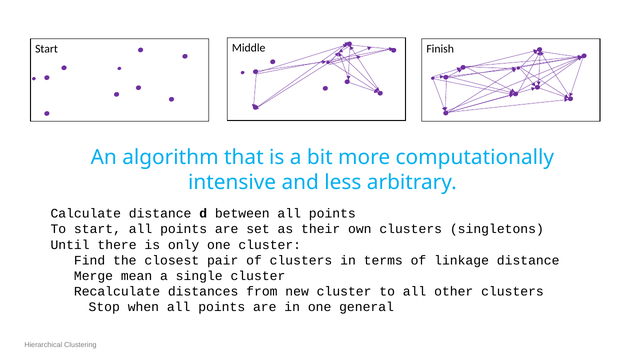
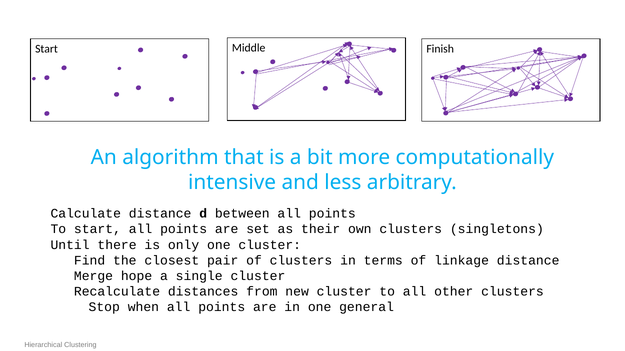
mean: mean -> hope
